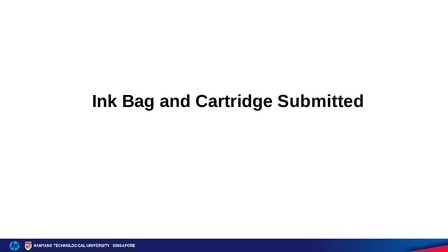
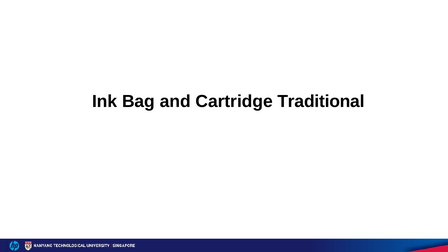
Submitted: Submitted -> Traditional
